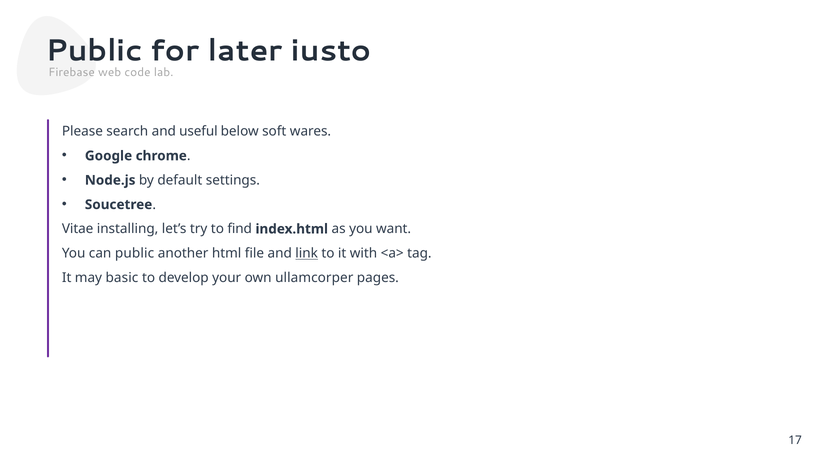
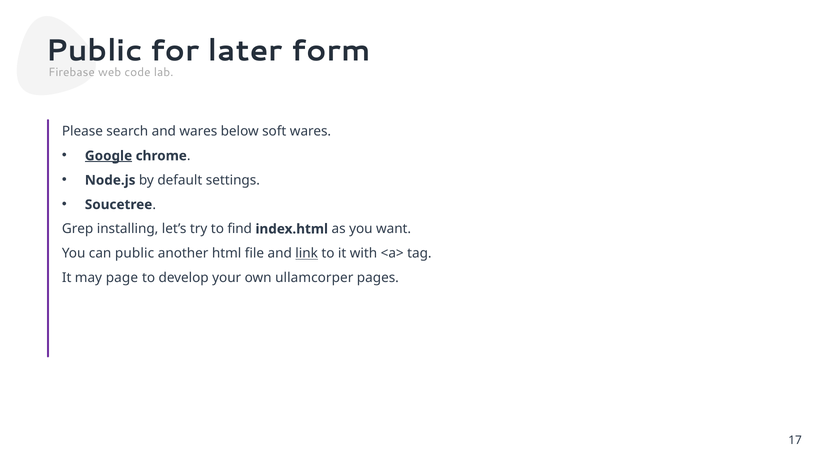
iusto: iusto -> form
and useful: useful -> wares
Google underline: none -> present
Vitae: Vitae -> Grep
basic: basic -> page
